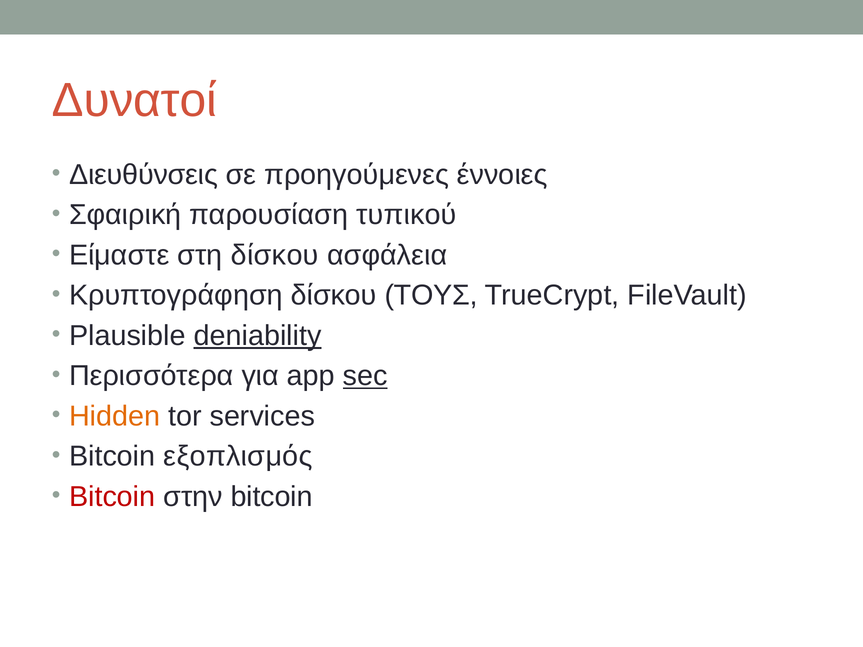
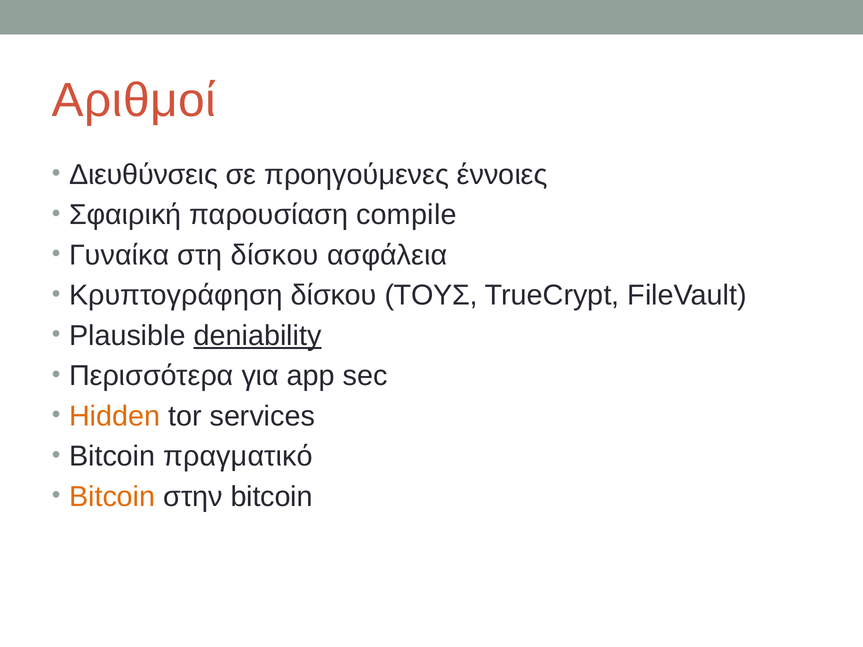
Δυνατοί: Δυνατοί -> Αριθμοί
τυπικού: τυπικού -> compile
Είμαστε: Είμαστε -> Γυναίκα
sec underline: present -> none
εξοπλισμός: εξοπλισμός -> πραγματικό
Bitcoin at (112, 497) colour: red -> orange
